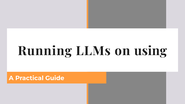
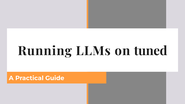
using: using -> tuned
